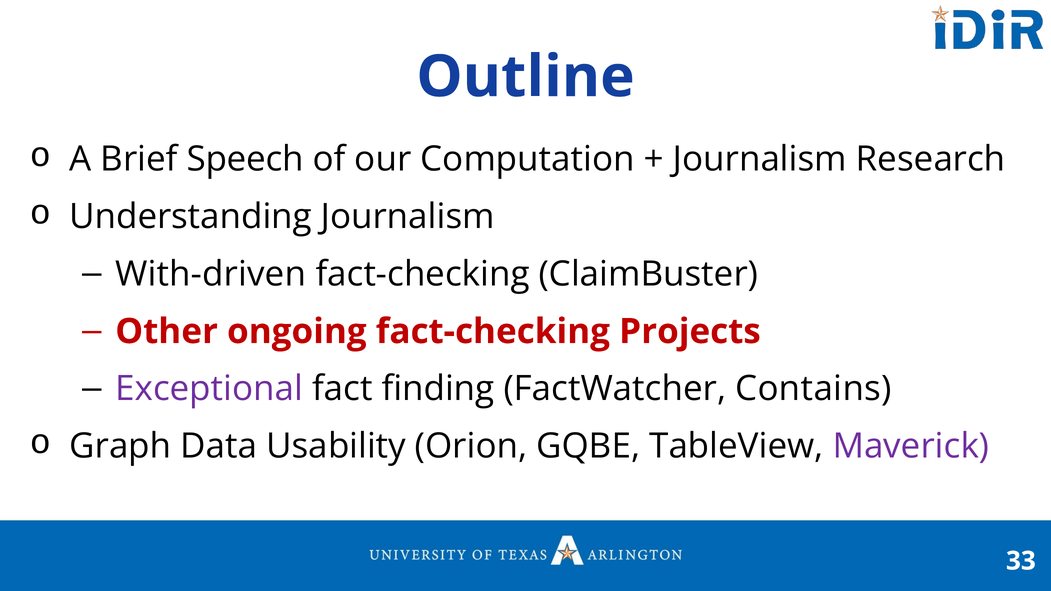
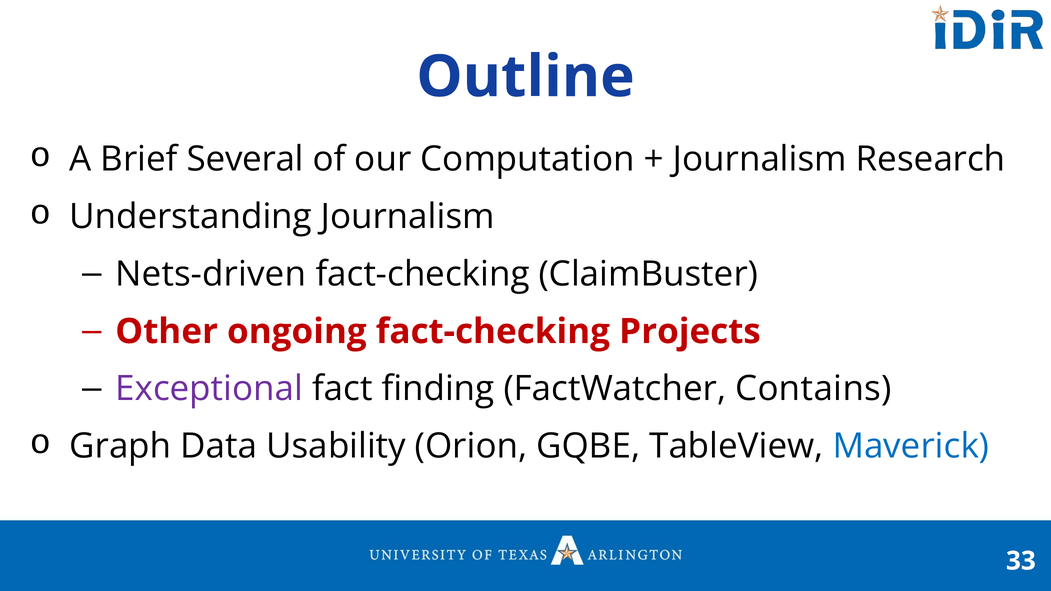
Speech: Speech -> Several
With-driven: With-driven -> Nets-driven
Maverick colour: purple -> blue
